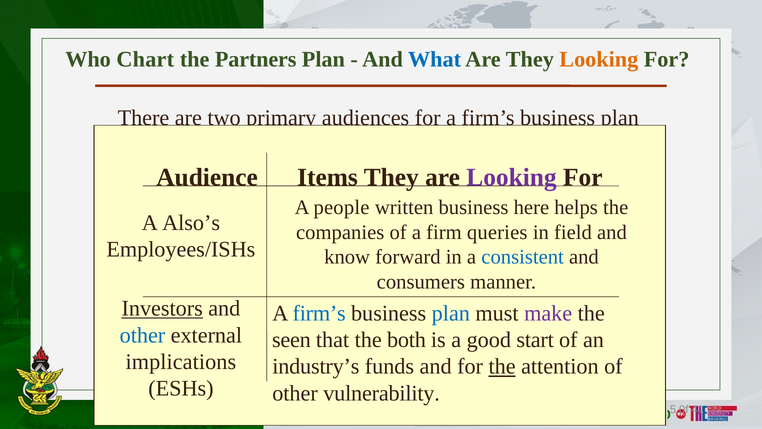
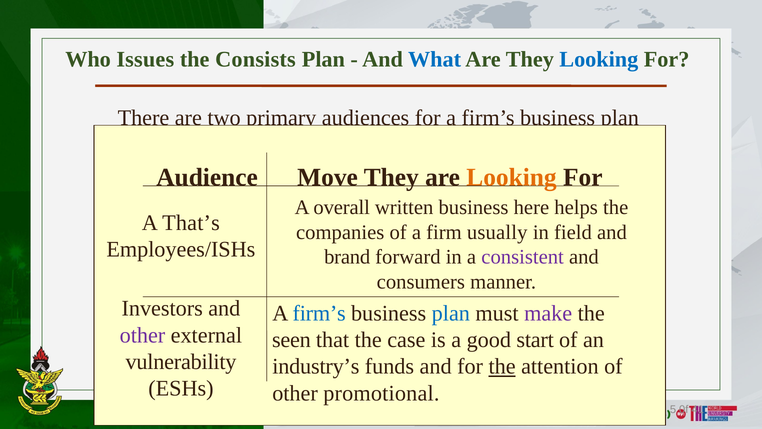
Chart: Chart -> Issues
Partners: Partners -> Consists
Looking at (599, 59) colour: orange -> blue
Items: Items -> Move
Looking at (512, 177) colour: purple -> orange
people: people -> overall
Also’s: Also’s -> That’s
queries: queries -> usually
know: know -> brand
consistent colour: blue -> purple
Investors underline: present -> none
other at (142, 335) colour: blue -> purple
both: both -> case
implications: implications -> vulnerability
vulnerability: vulnerability -> promotional
